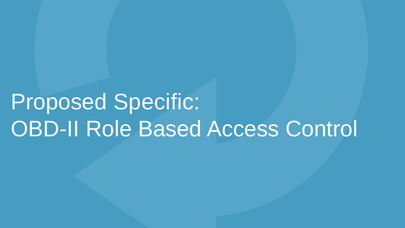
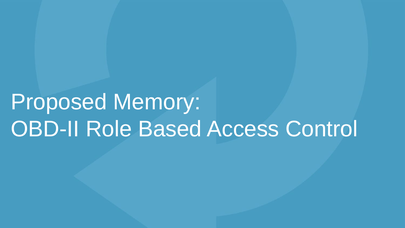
Specific: Specific -> Memory
